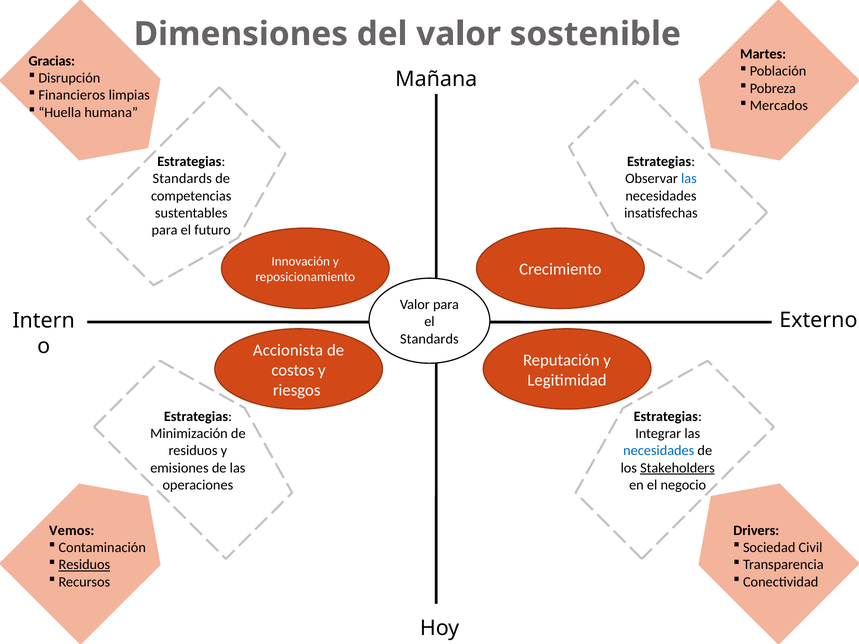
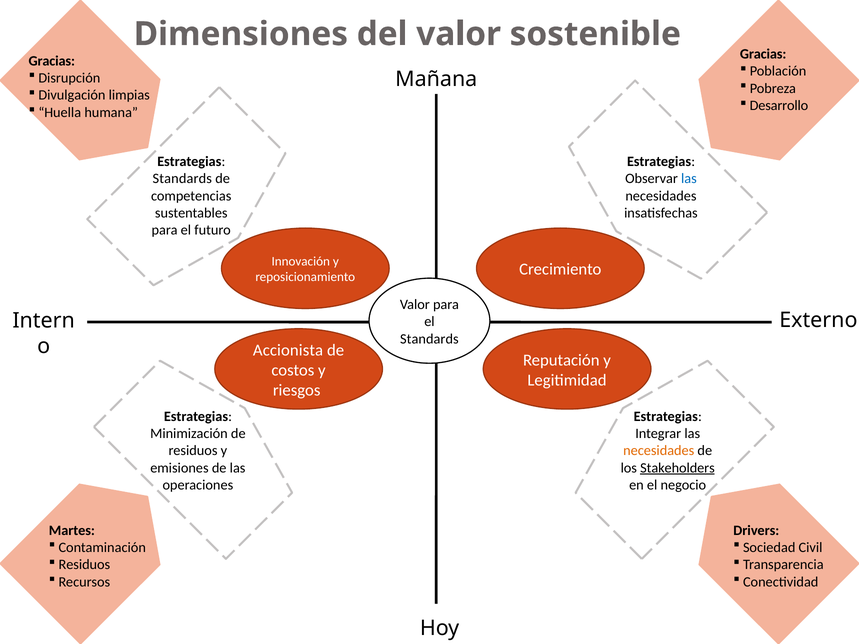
Martes at (763, 54): Martes -> Gracias
Financieros: Financieros -> Divulgación
Mercados: Mercados -> Desarrollo
necesidades at (659, 451) colour: blue -> orange
Vemos: Vemos -> Martes
Residuos at (84, 565) underline: present -> none
